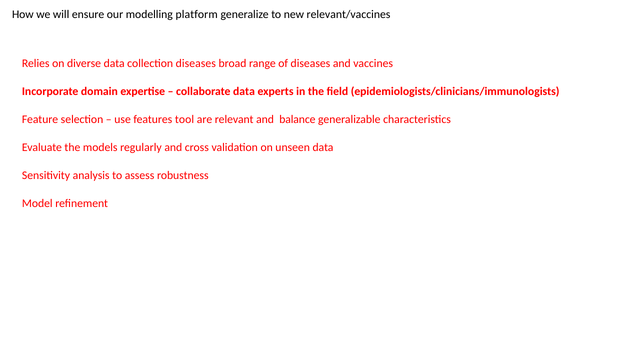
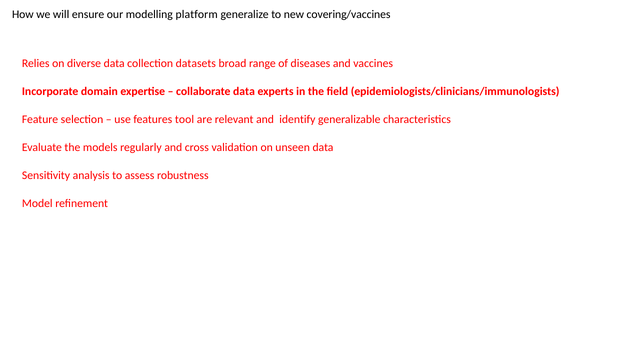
relevant/vaccines: relevant/vaccines -> covering/vaccines
collection diseases: diseases -> datasets
balance: balance -> identify
